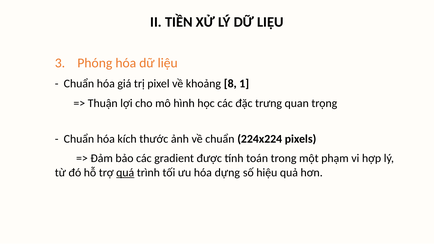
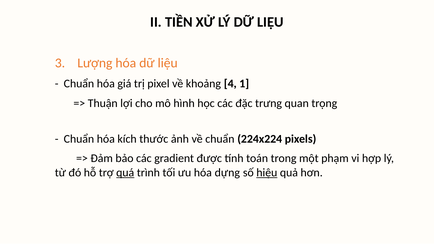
Phóng: Phóng -> Lượng
8: 8 -> 4
hiệu underline: none -> present
